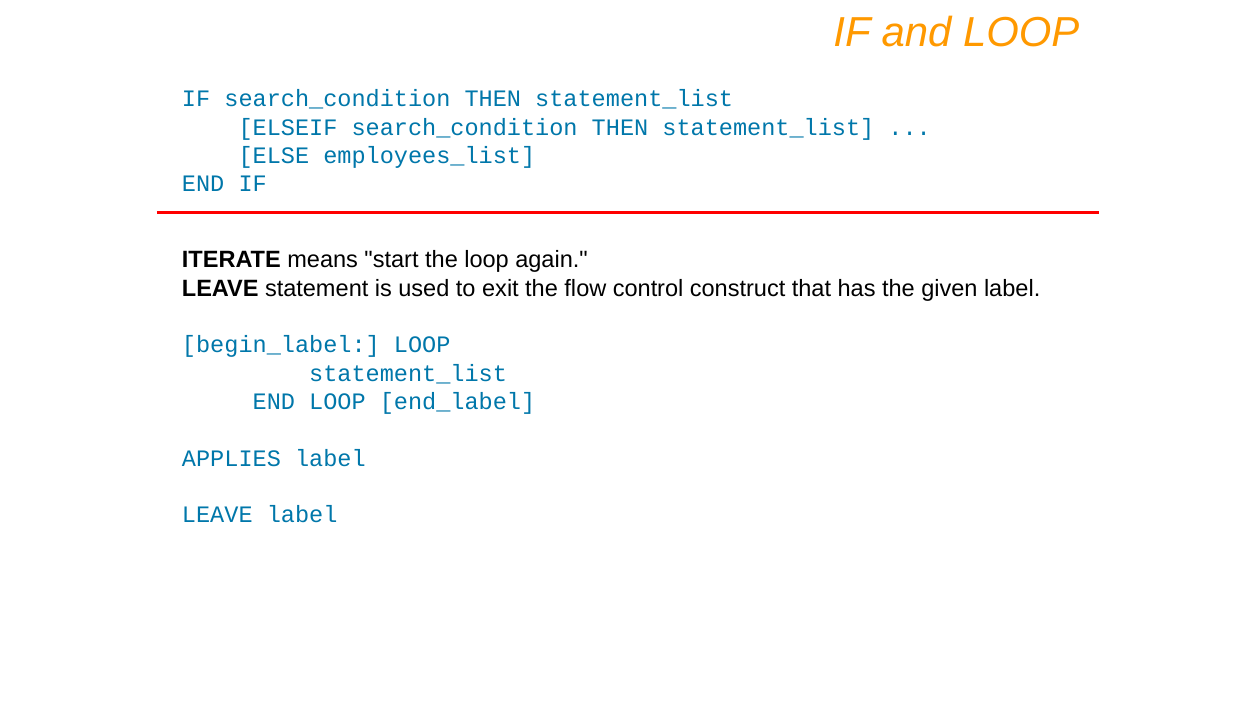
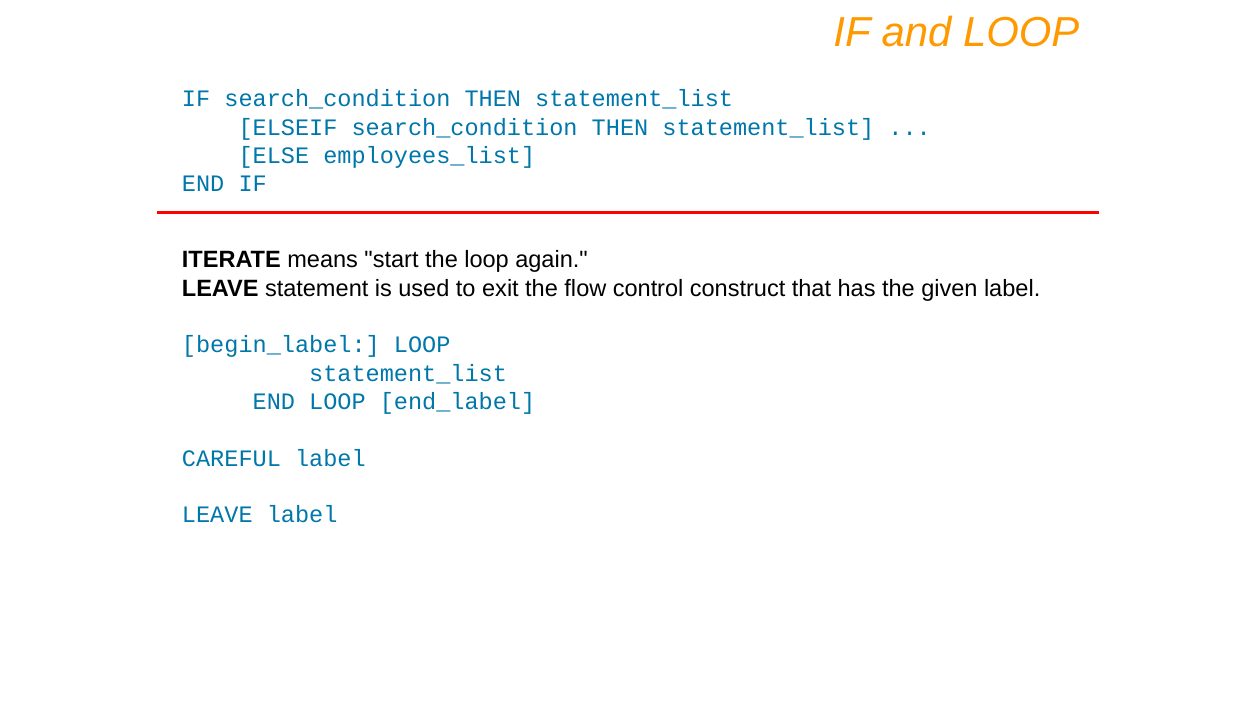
APPLIES: APPLIES -> CAREFUL
